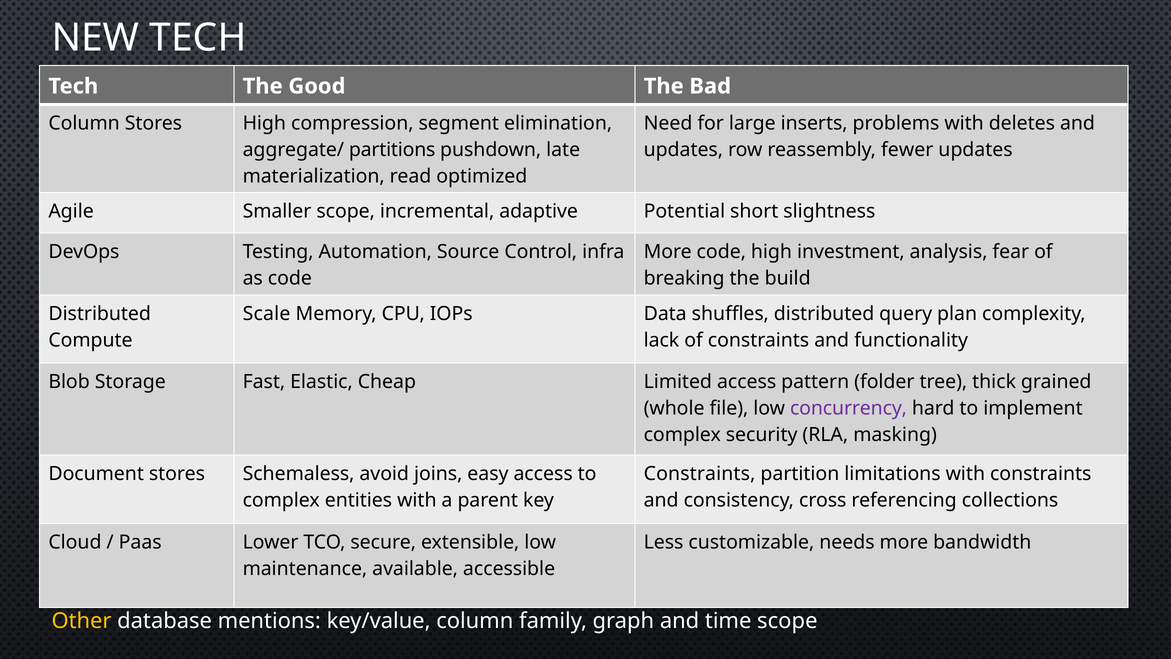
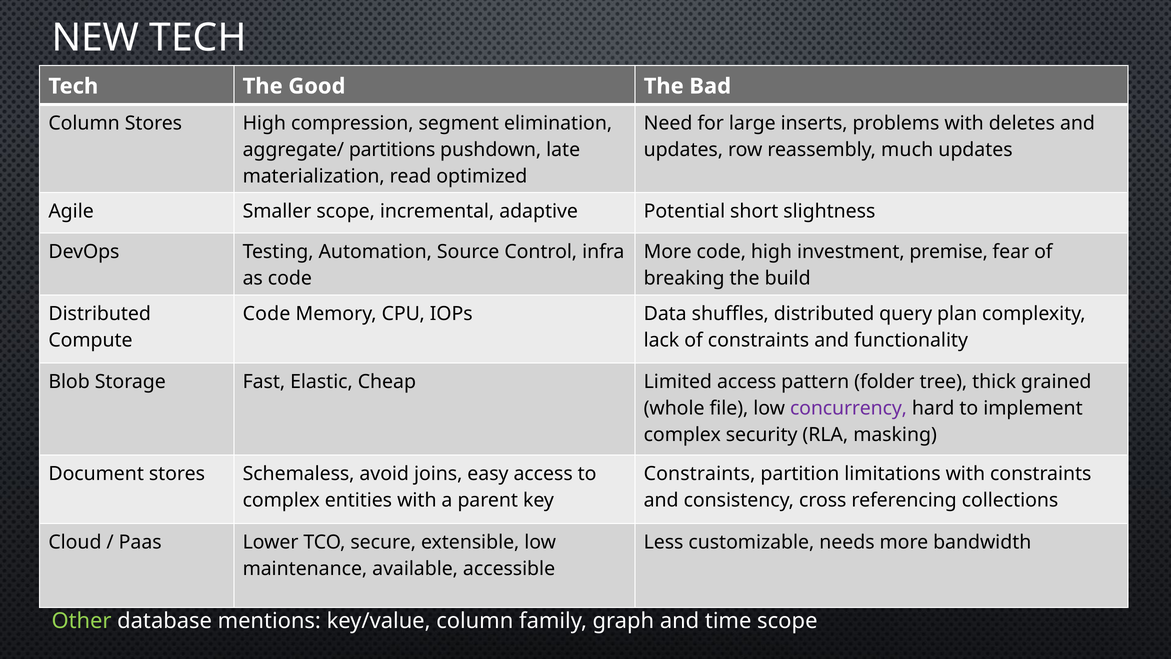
fewer: fewer -> much
analysis: analysis -> premise
Scale at (267, 314): Scale -> Code
Other colour: yellow -> light green
